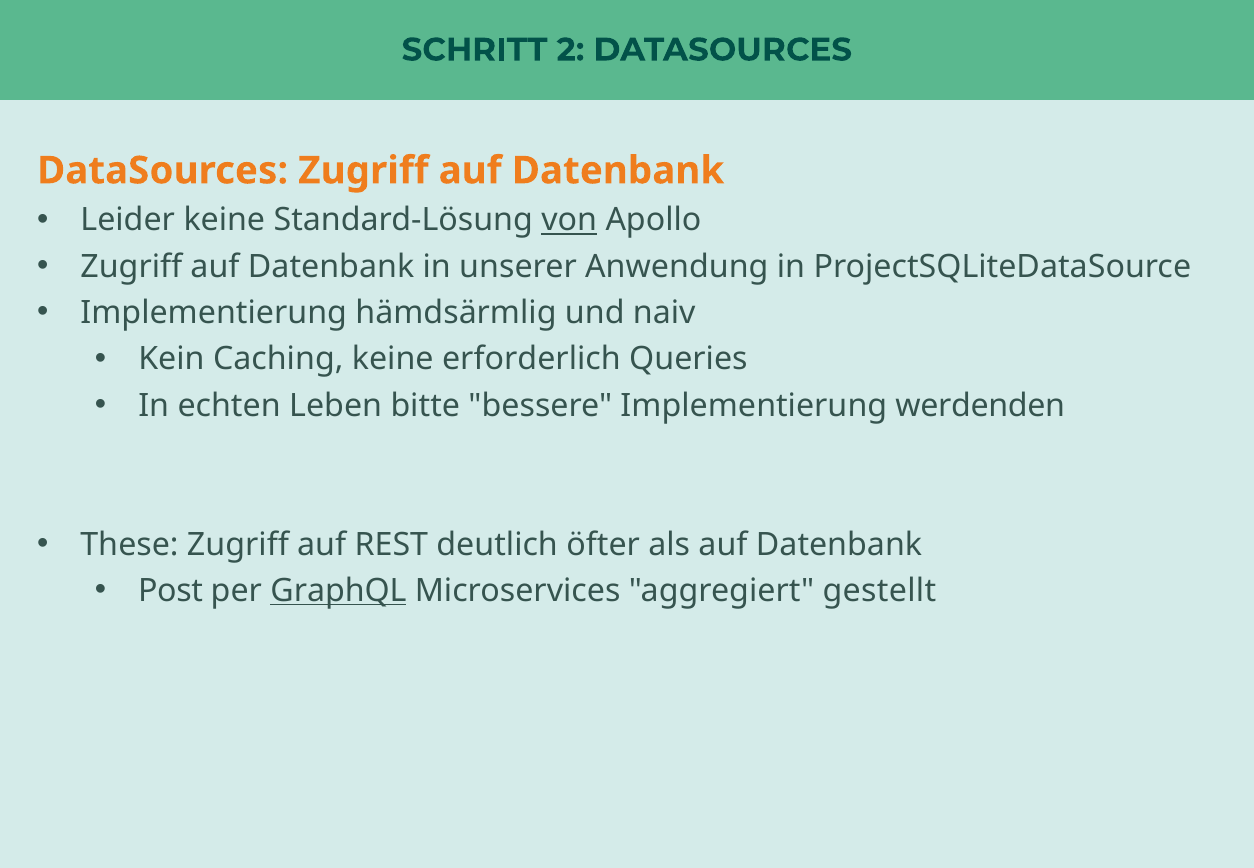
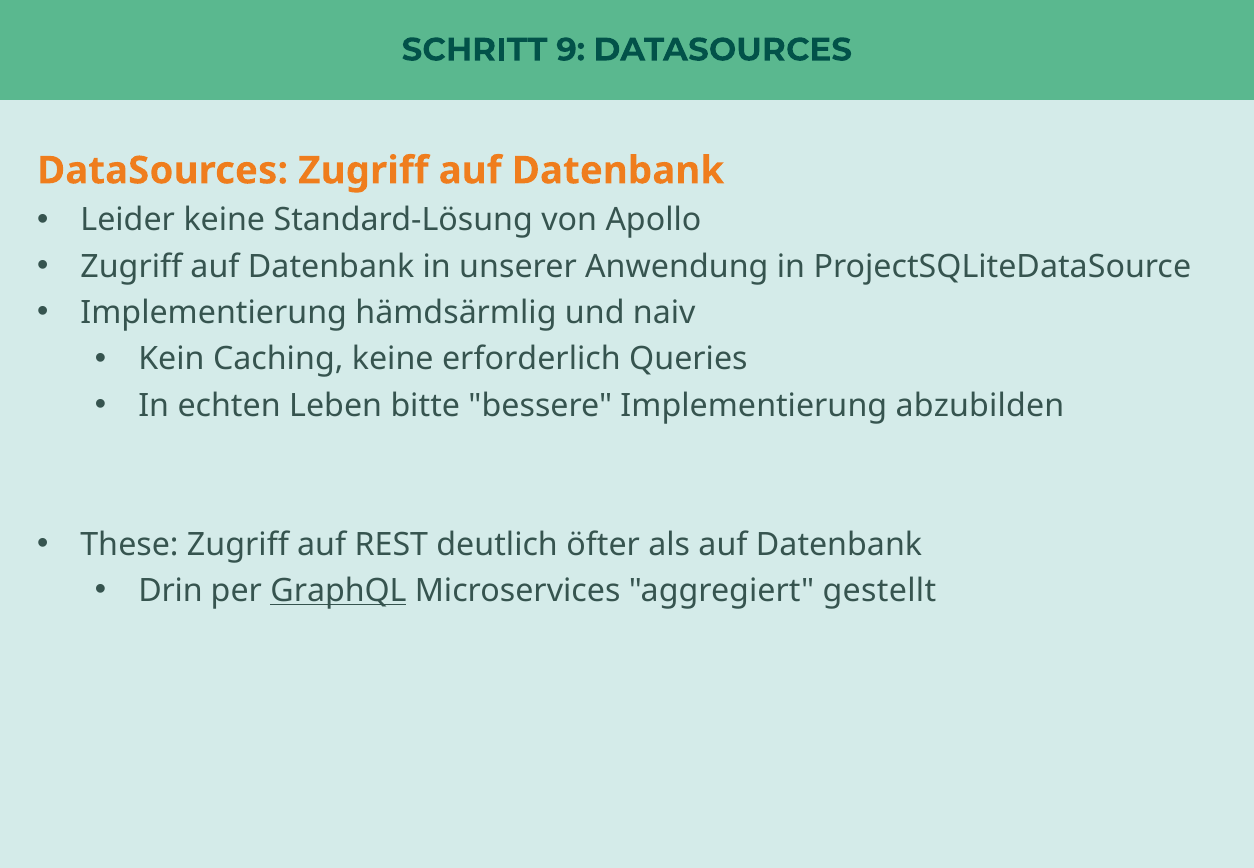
2: 2 -> 9
von underline: present -> none
werdenden: werdenden -> abzubilden
Post: Post -> Drin
